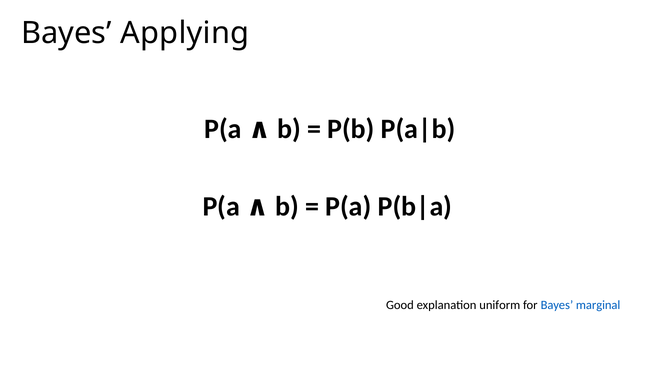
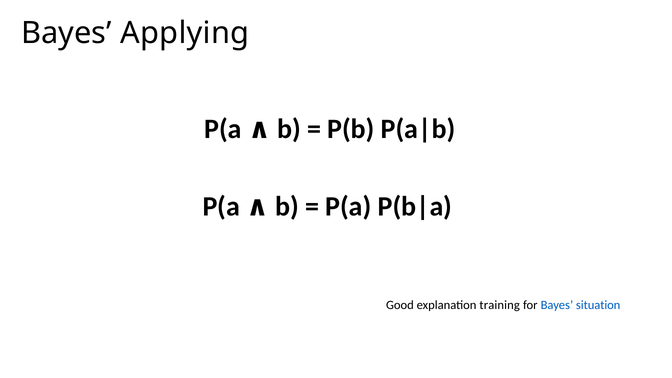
uniform: uniform -> training
marginal: marginal -> situation
